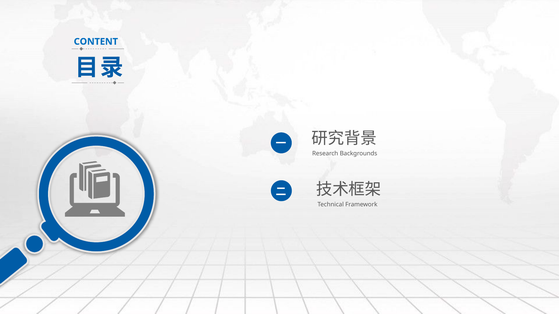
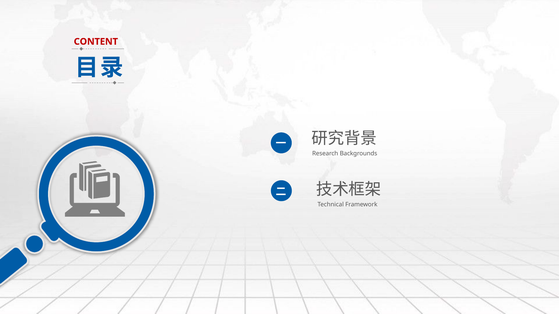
CONTENT colour: blue -> red
